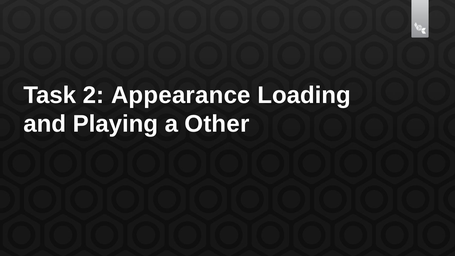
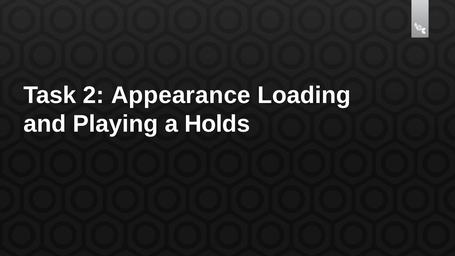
Other: Other -> Holds
